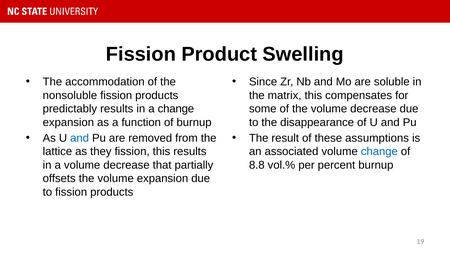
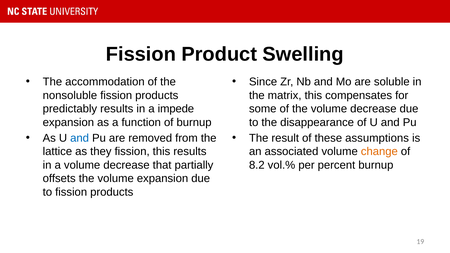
a change: change -> impede
change at (379, 152) colour: blue -> orange
8.8: 8.8 -> 8.2
